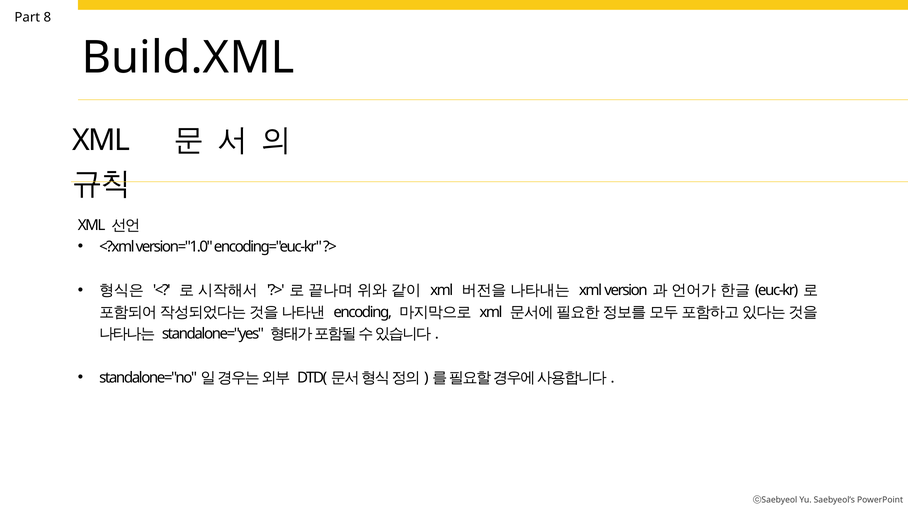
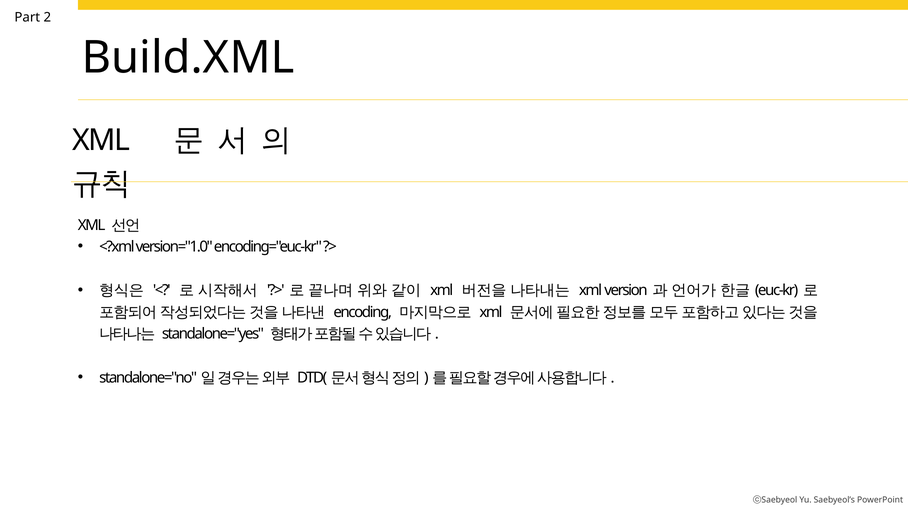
8: 8 -> 2
